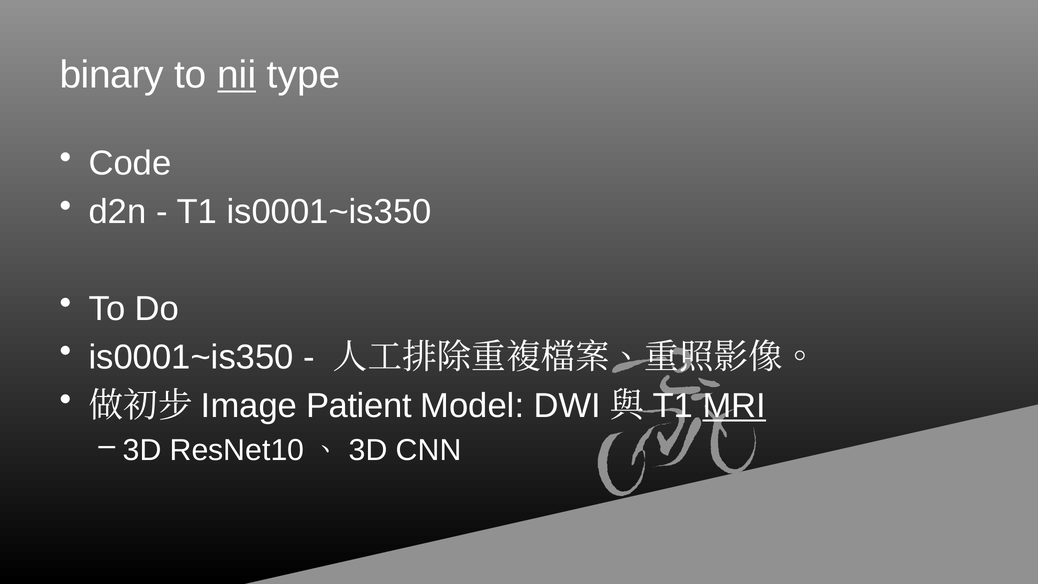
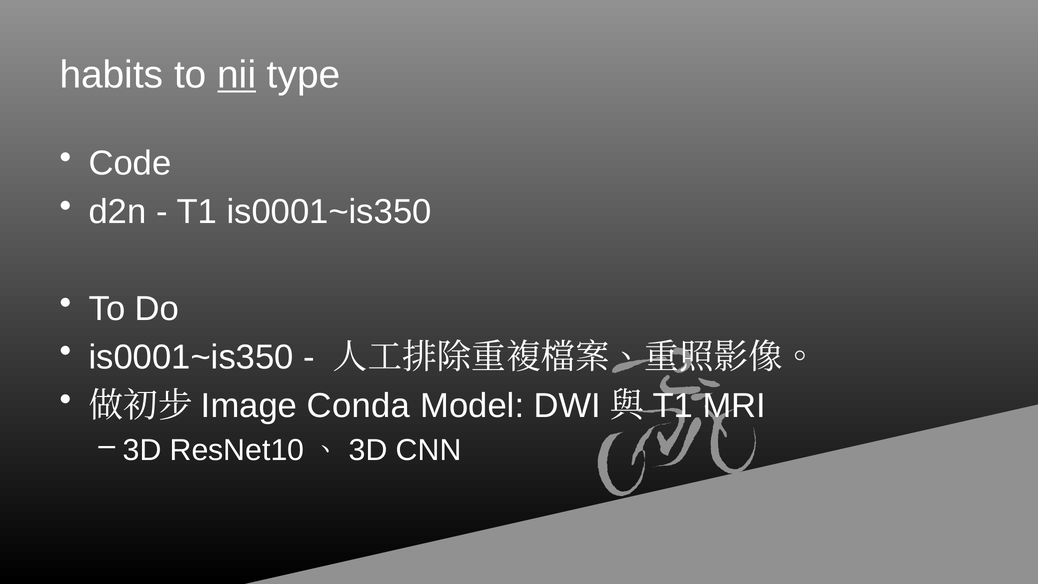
binary: binary -> habits
Patient: Patient -> Conda
MRI underline: present -> none
